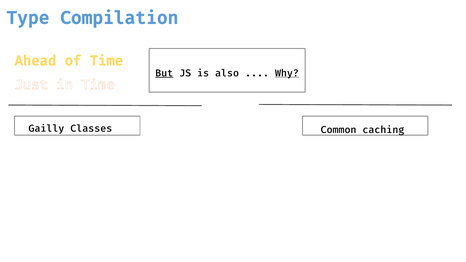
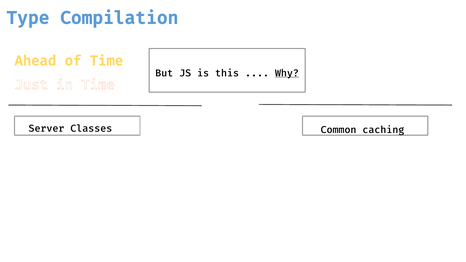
But underline: present -> none
also: also -> this
Gailly: Gailly -> Server
